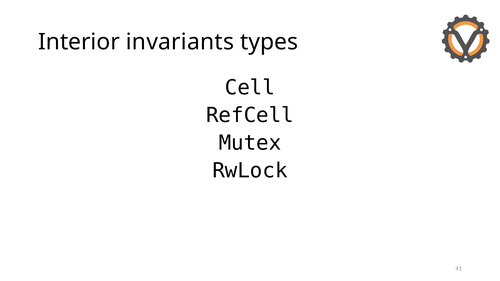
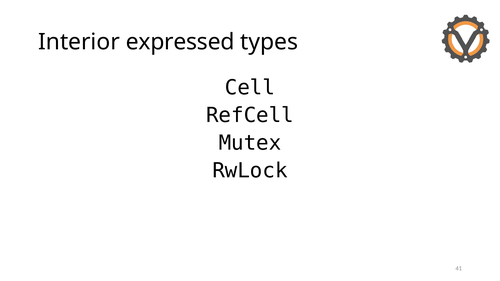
invariants: invariants -> expressed
